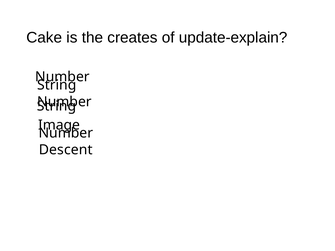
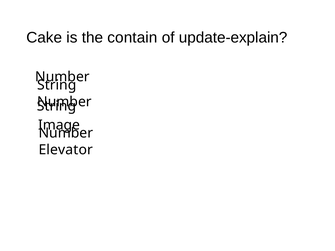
creates: creates -> contain
Descent: Descent -> Elevator
